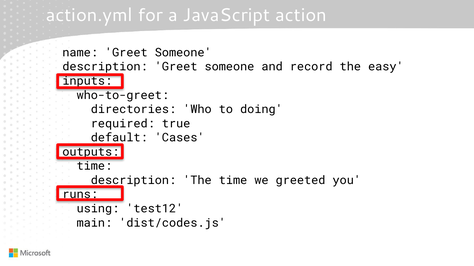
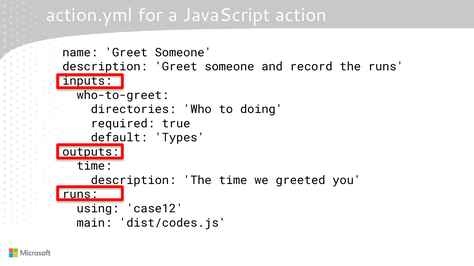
the easy: easy -> runs
Cases: Cases -> Types
test12: test12 -> case12
